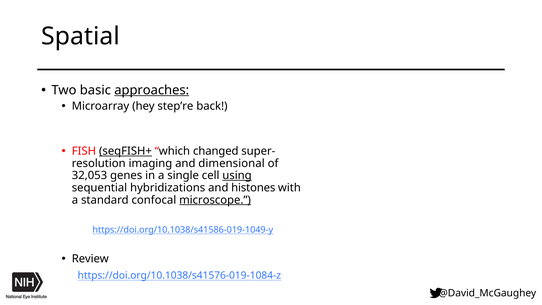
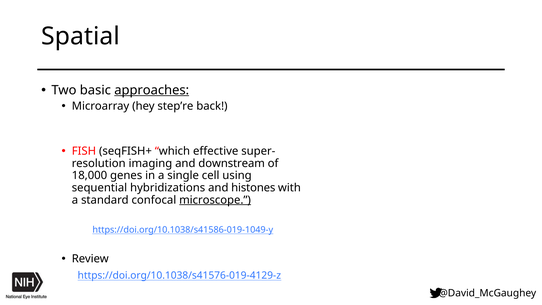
seqFISH+ underline: present -> none
changed: changed -> effective
dimensional: dimensional -> downstream
32,053: 32,053 -> 18,000
using underline: present -> none
https://doi.org/10.1038/s41576-019-1084-z: https://doi.org/10.1038/s41576-019-1084-z -> https://doi.org/10.1038/s41576-019-4129-z
